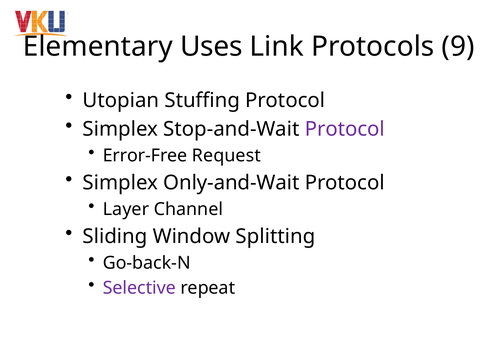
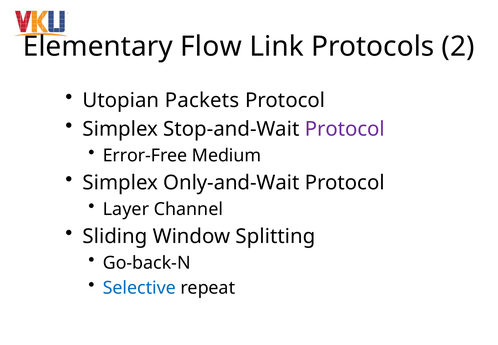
Uses: Uses -> Flow
9: 9 -> 2
Stuffing: Stuffing -> Packets
Request: Request -> Medium
Selective colour: purple -> blue
